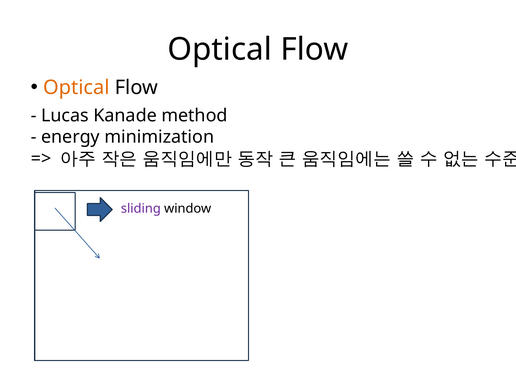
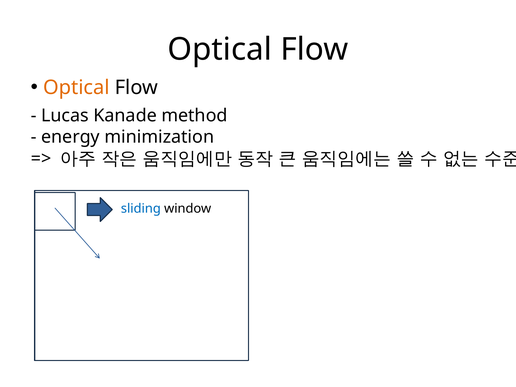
sliding colour: purple -> blue
